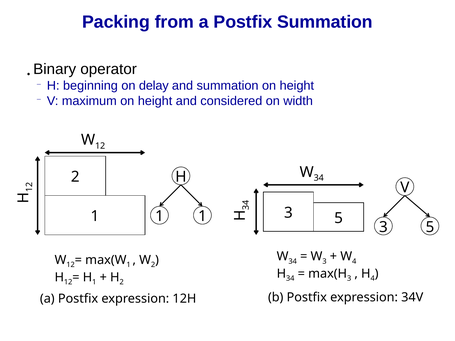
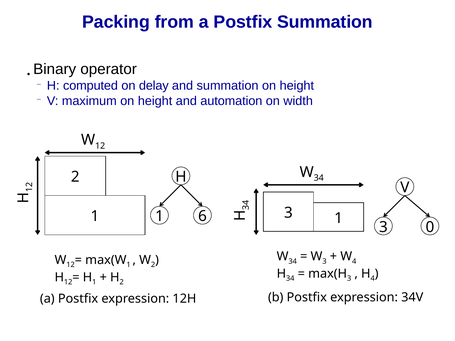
beginning: beginning -> computed
considered: considered -> automation
1 1: 1 -> 6
5 at (339, 218): 5 -> 1
5 at (430, 227): 5 -> 0
